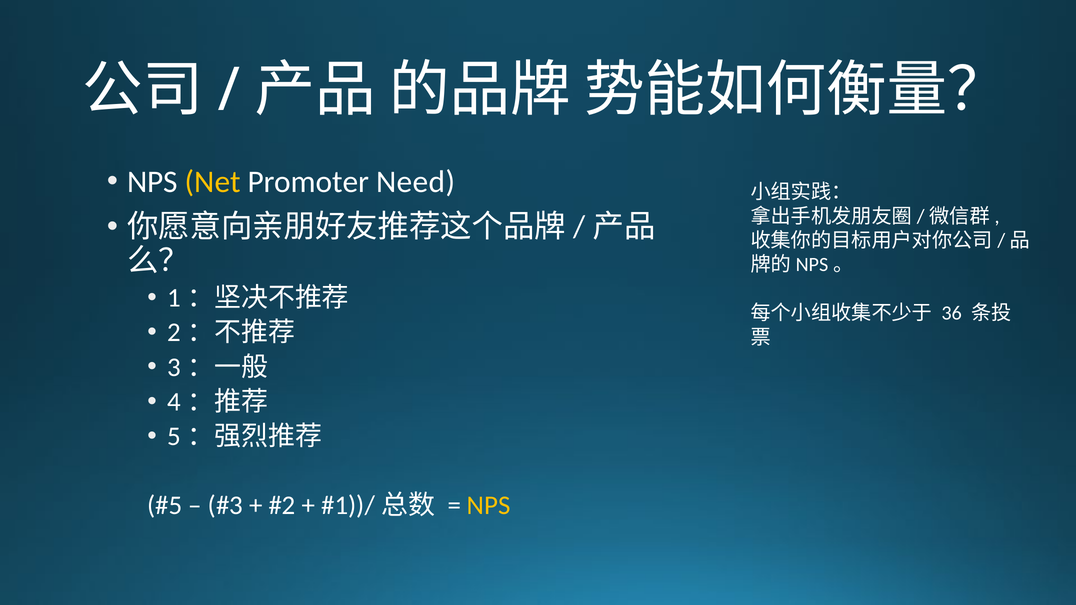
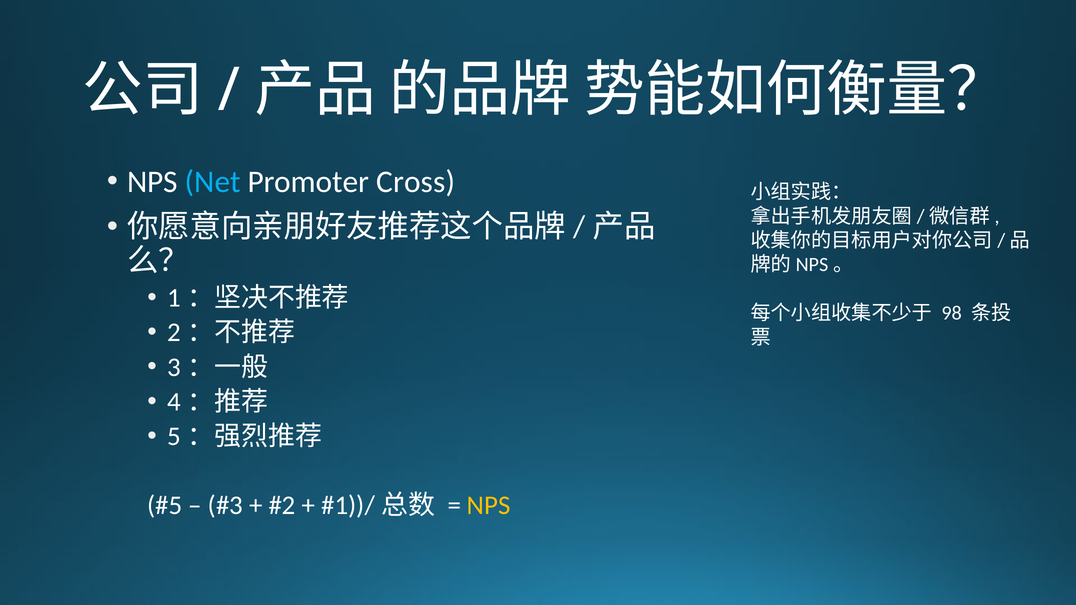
Net colour: yellow -> light blue
Need: Need -> Cross
36: 36 -> 98
